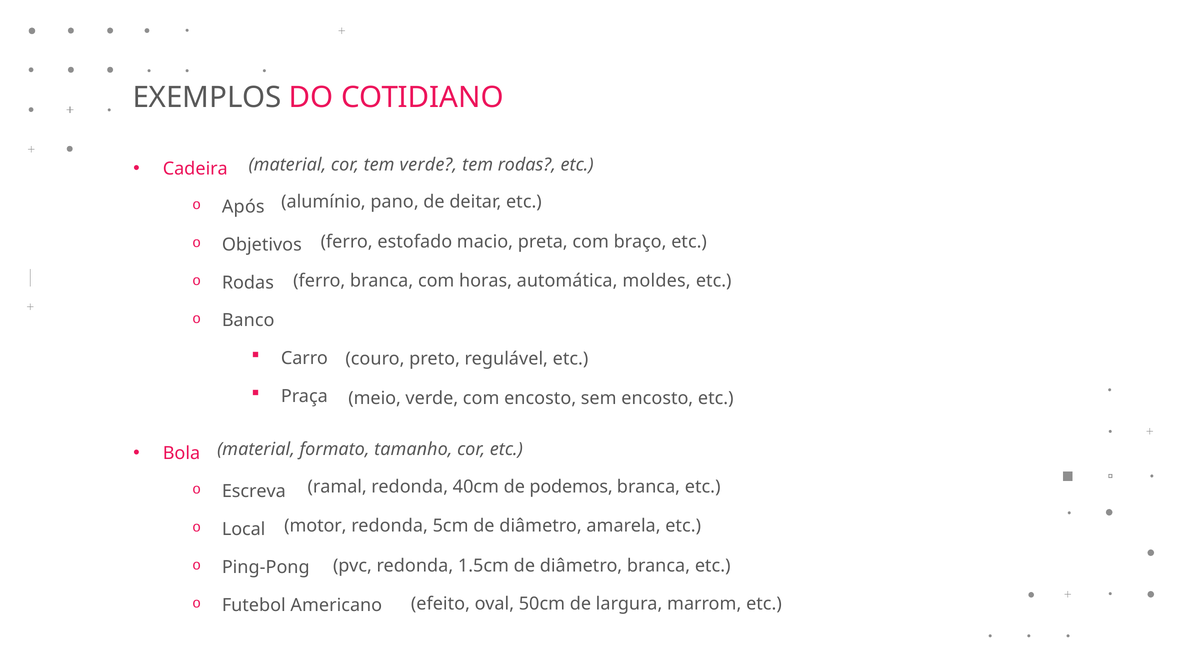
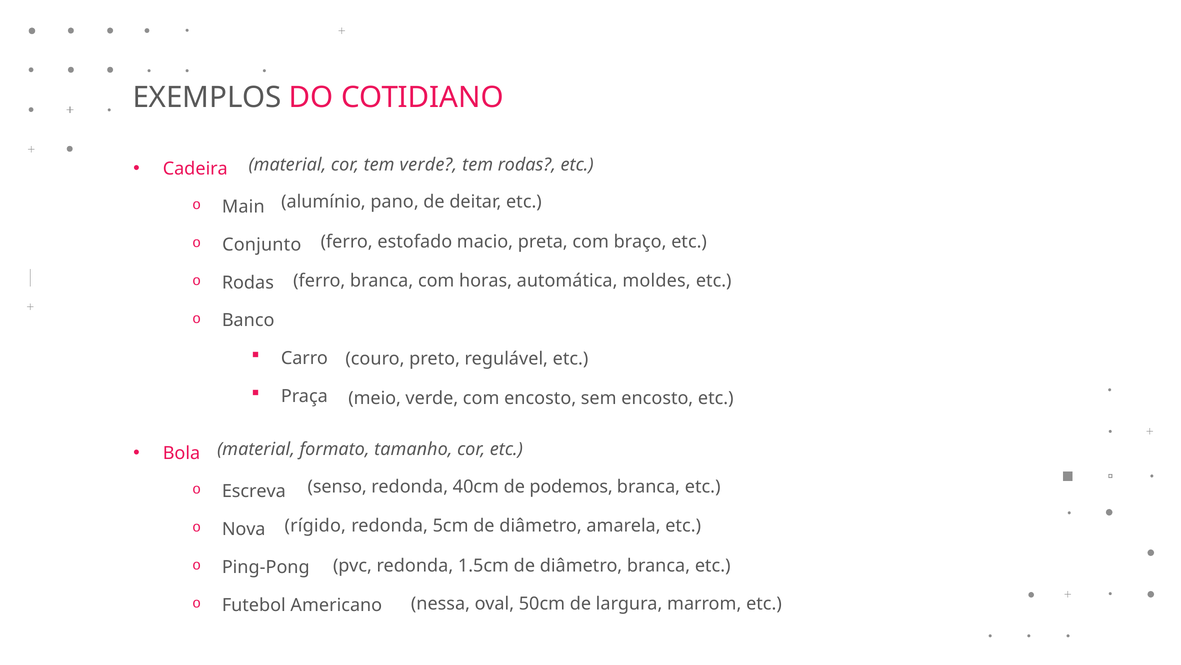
Após: Após -> Main
Objetivos: Objetivos -> Conjunto
ramal: ramal -> senso
motor: motor -> rígido
Local: Local -> Nova
efeito: efeito -> nessa
